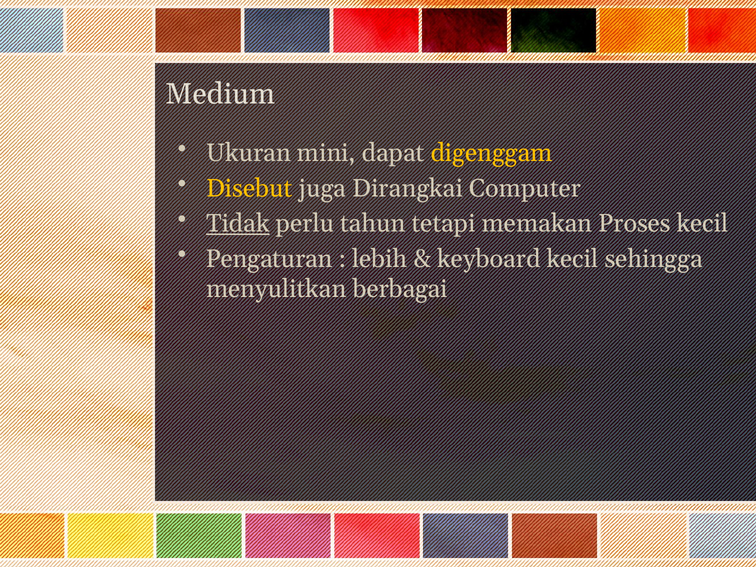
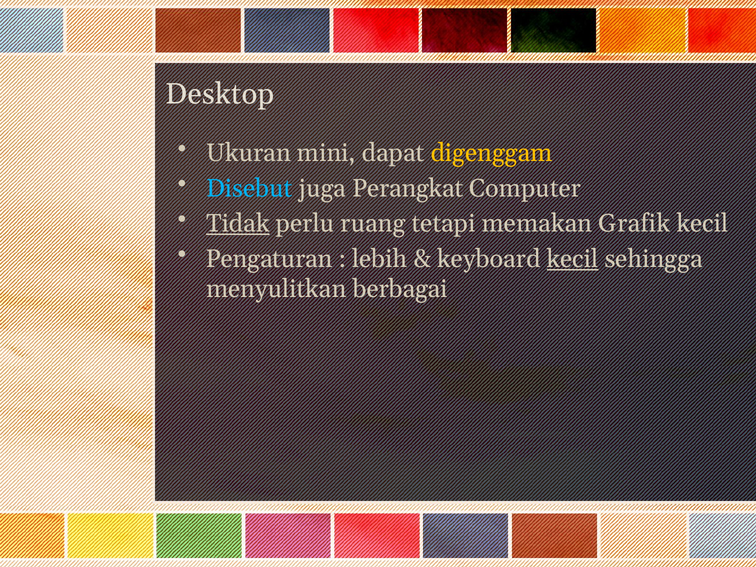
Medium: Medium -> Desktop
Disebut colour: yellow -> light blue
Dirangkai: Dirangkai -> Perangkat
tahun: tahun -> ruang
Proses: Proses -> Grafik
kecil at (573, 259) underline: none -> present
